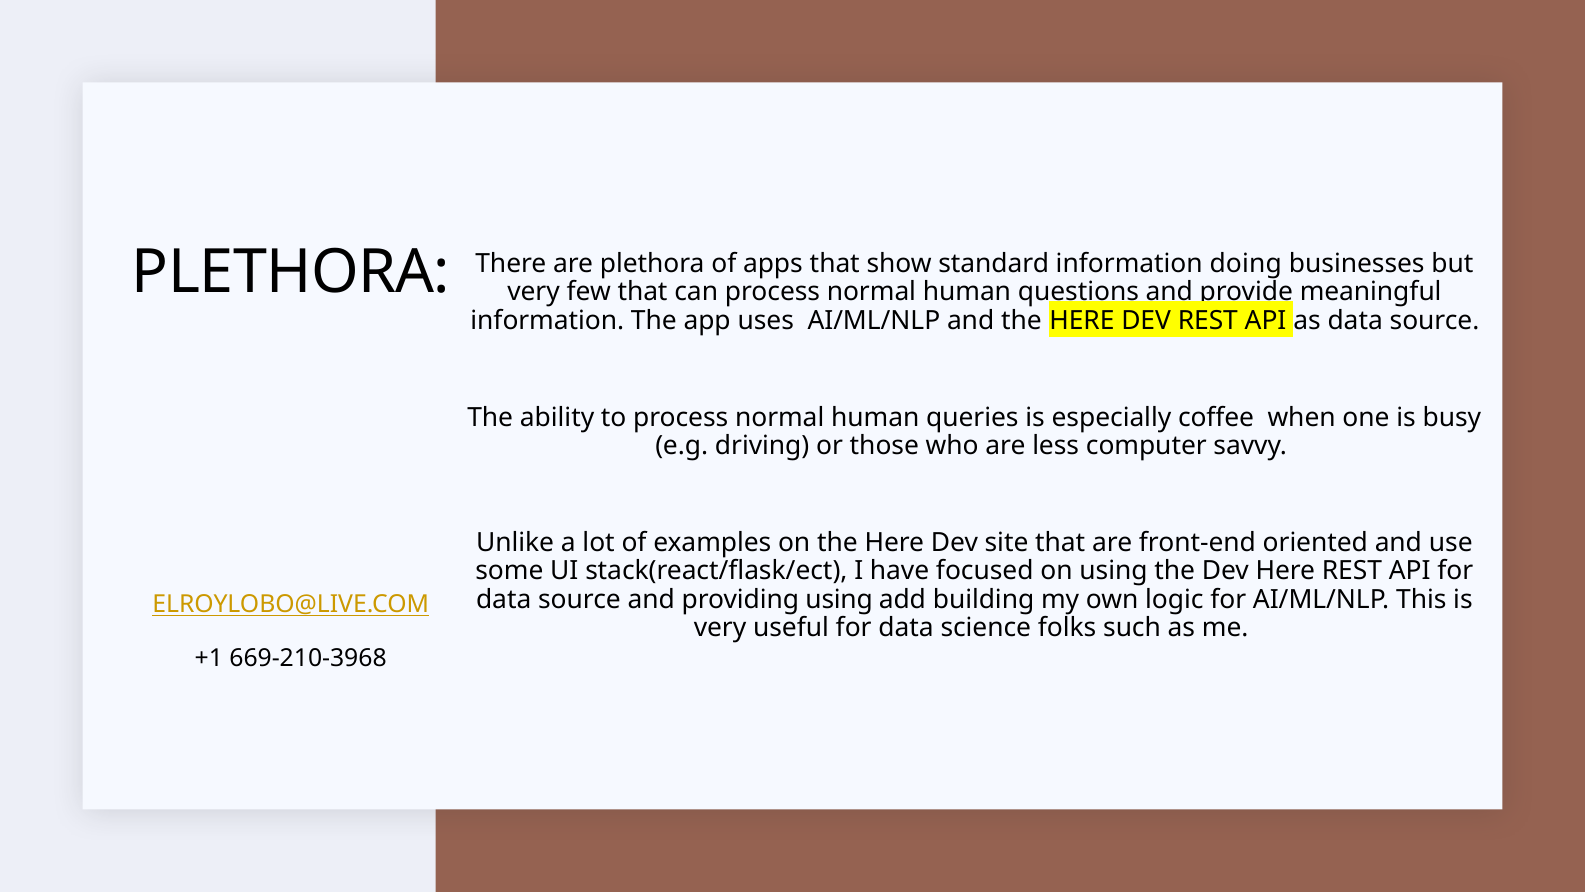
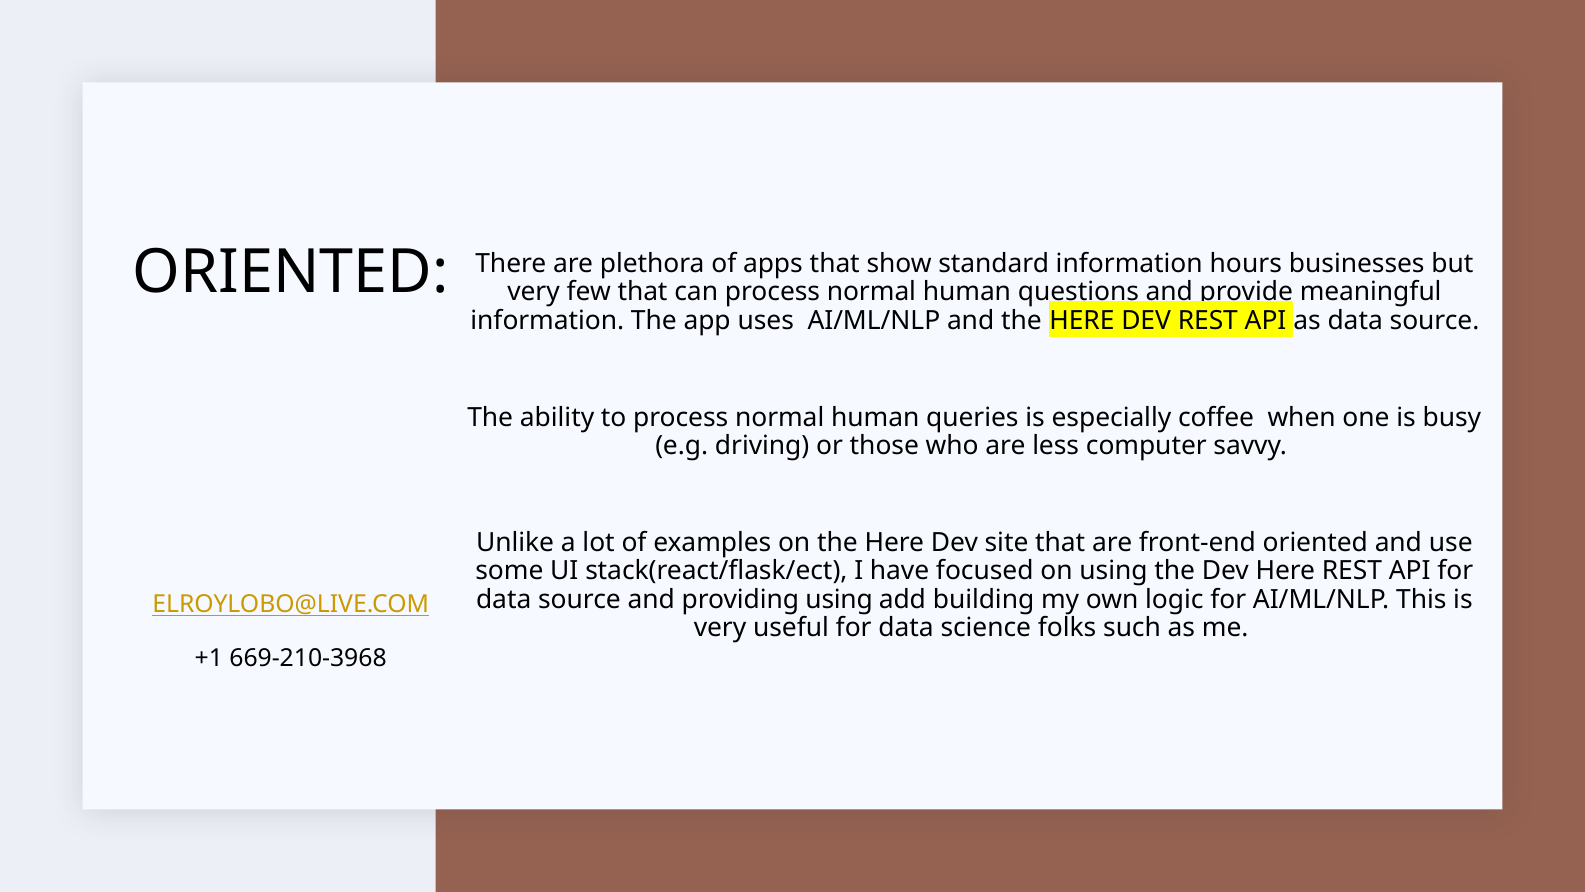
PLETHORA at (291, 272): PLETHORA -> ORIENTED
doing: doing -> hours
